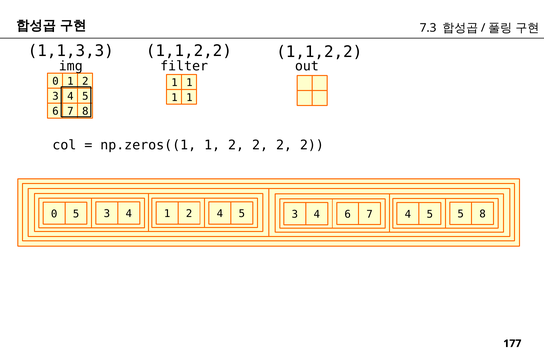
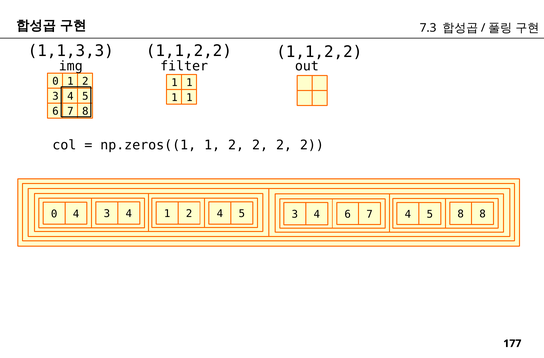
0 5: 5 -> 4
5 5: 5 -> 8
